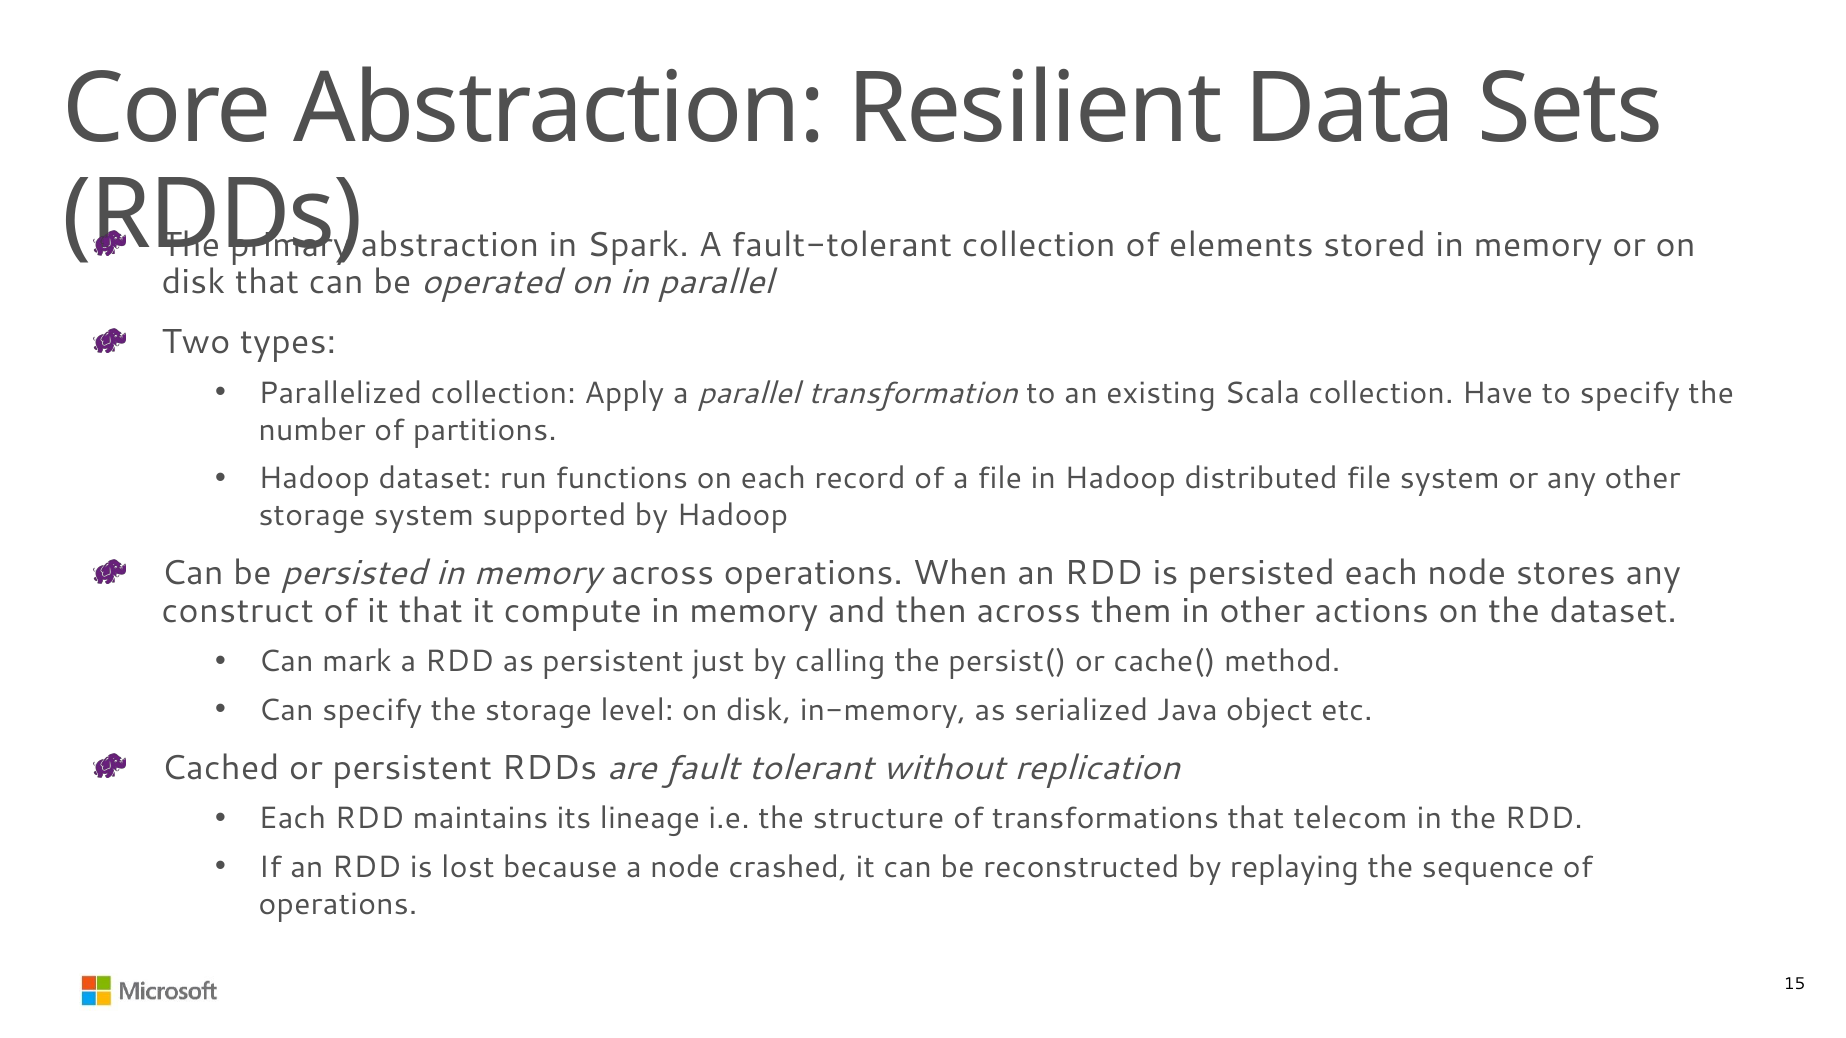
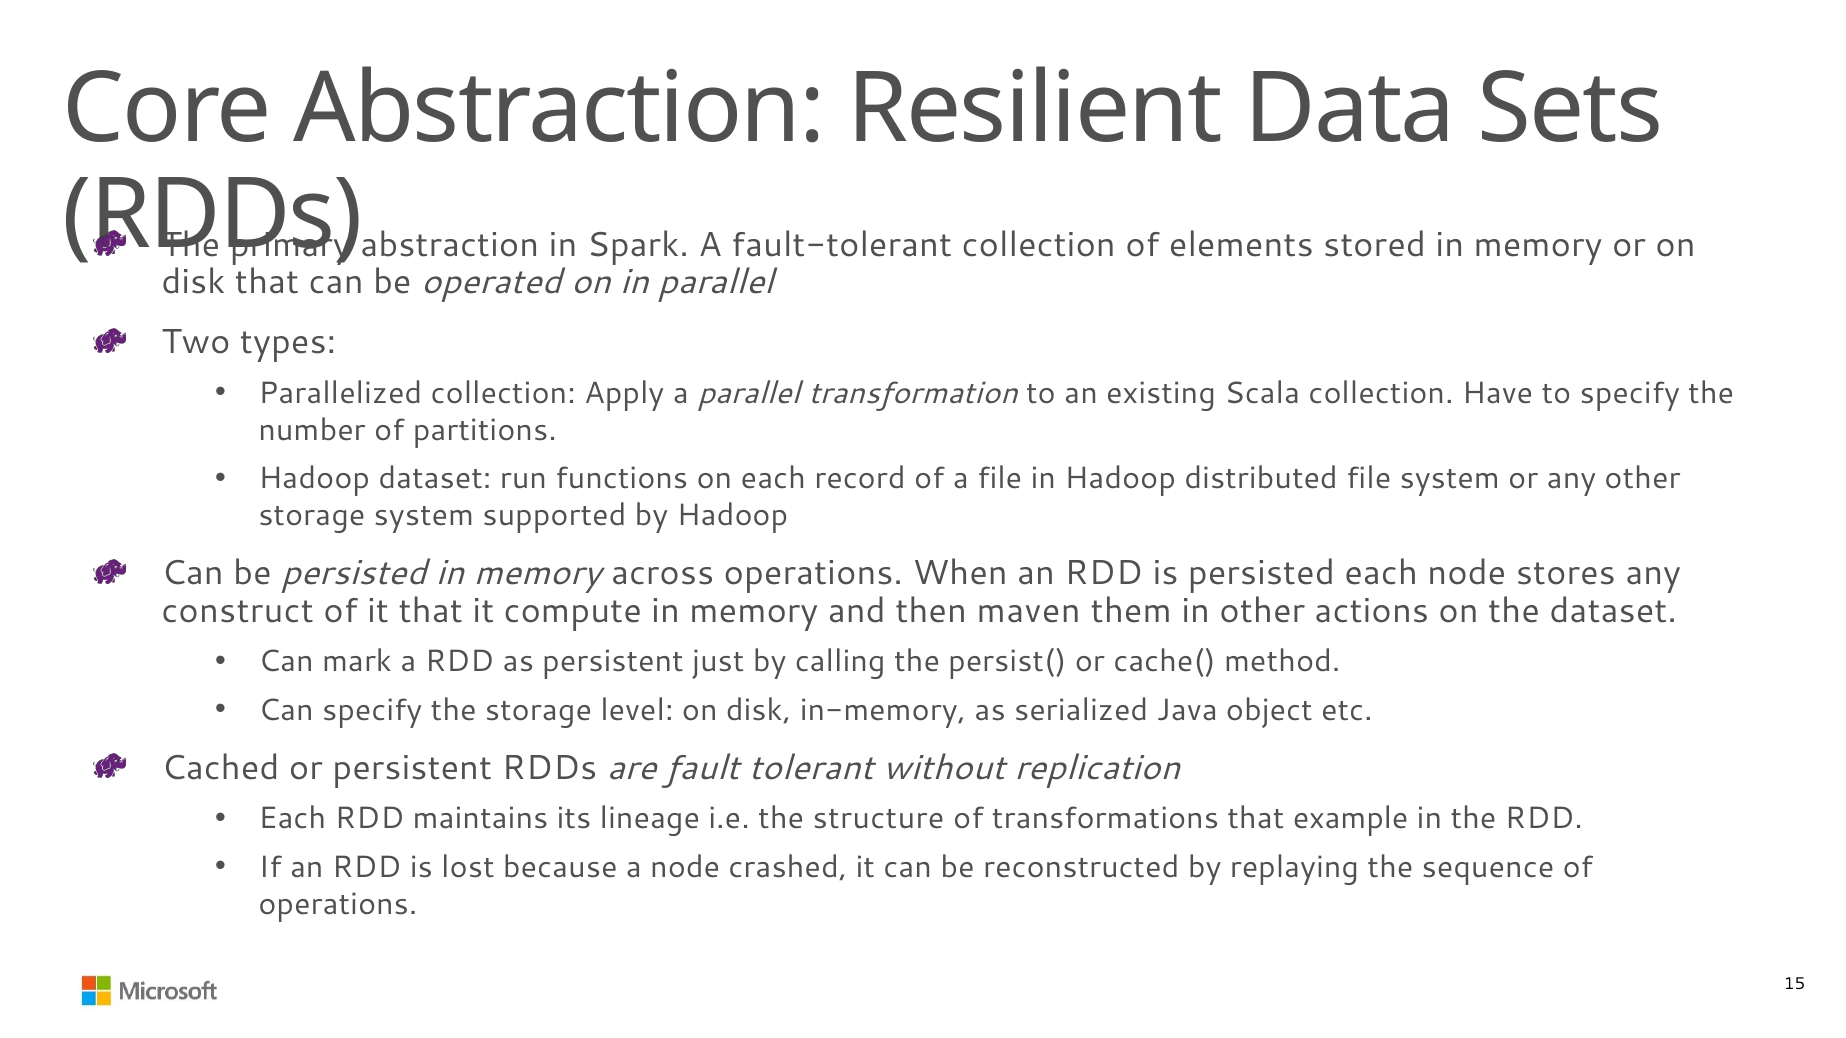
then across: across -> maven
telecom: telecom -> example
